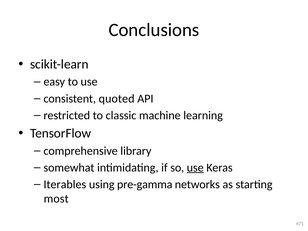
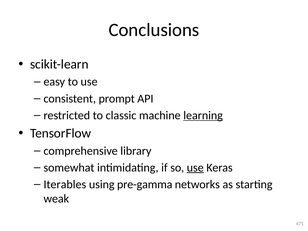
quoted: quoted -> prompt
learning underline: none -> present
most: most -> weak
